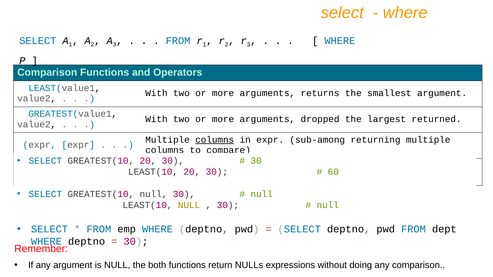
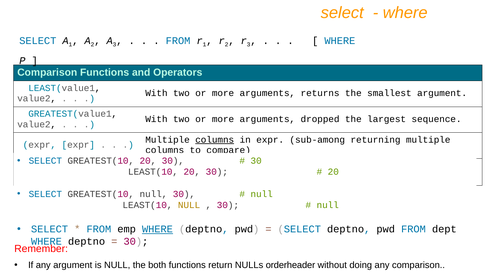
returned: returned -> sequence
60 at (333, 172): 60 -> 20
WHERE at (157, 230) underline: none -> present
expressions: expressions -> orderheader
